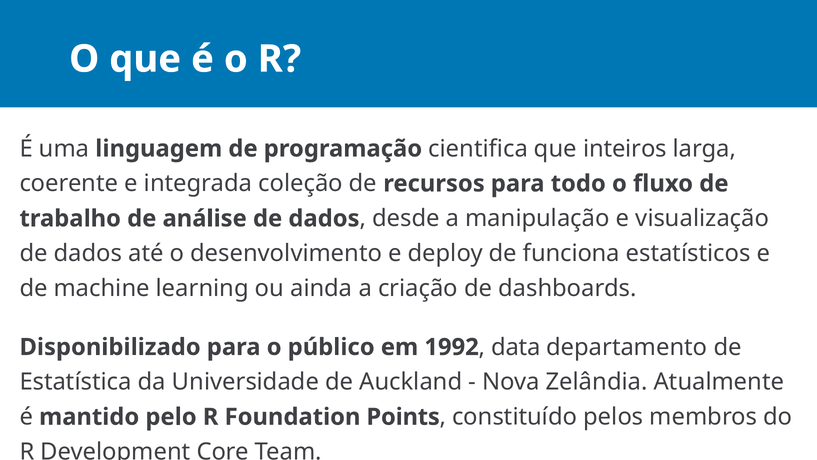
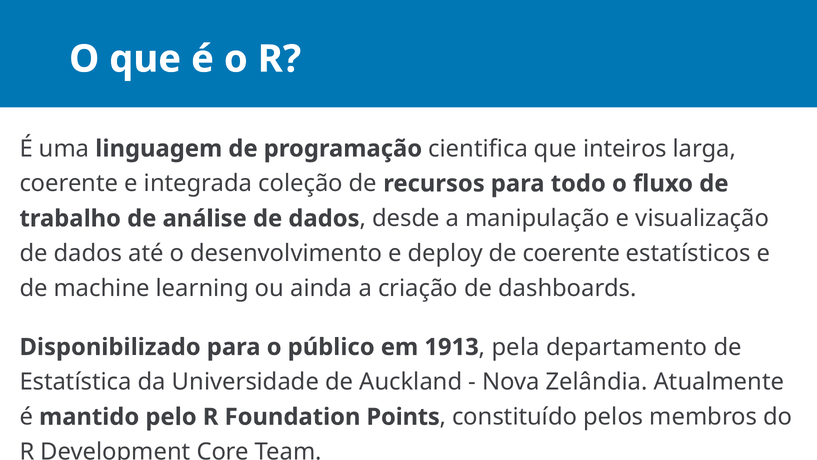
de funciona: funciona -> coerente
1992: 1992 -> 1913
data: data -> pela
